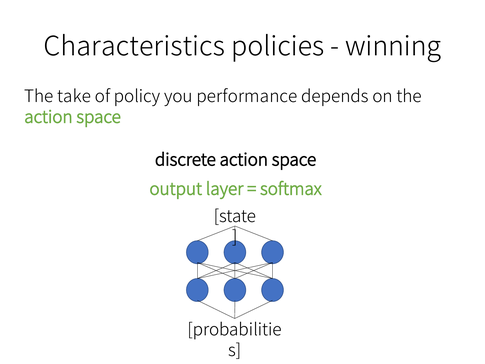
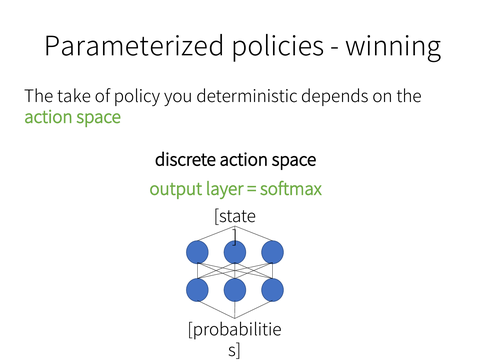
Characteristics: Characteristics -> Parameterized
performance: performance -> deterministic
